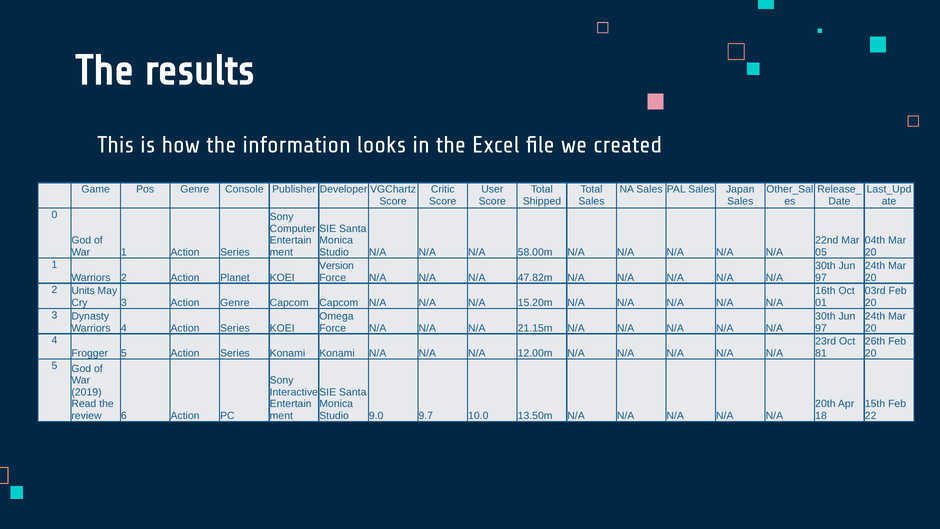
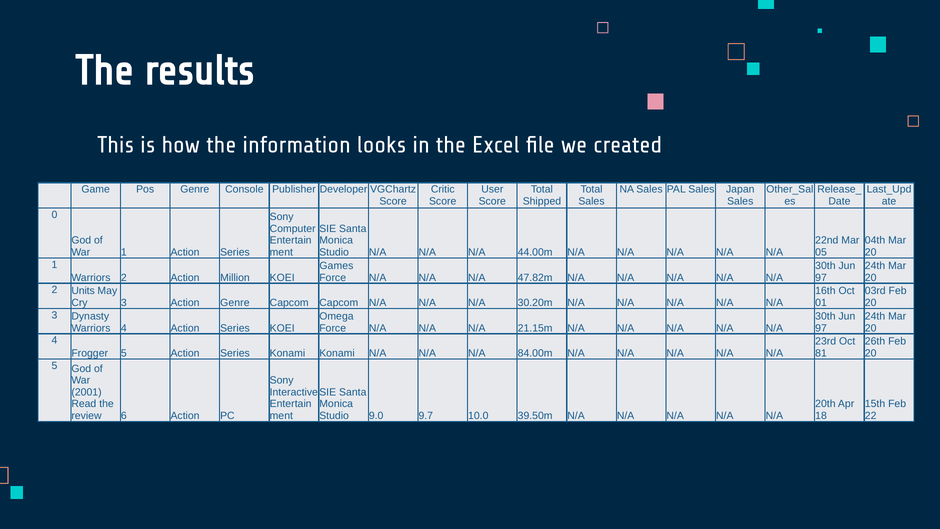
58.00m: 58.00m -> 44.00m
Version: Version -> Games
Planet: Planet -> Million
15.20m: 15.20m -> 30.20m
12.00m: 12.00m -> 84.00m
2019: 2019 -> 2001
13.50m: 13.50m -> 39.50m
